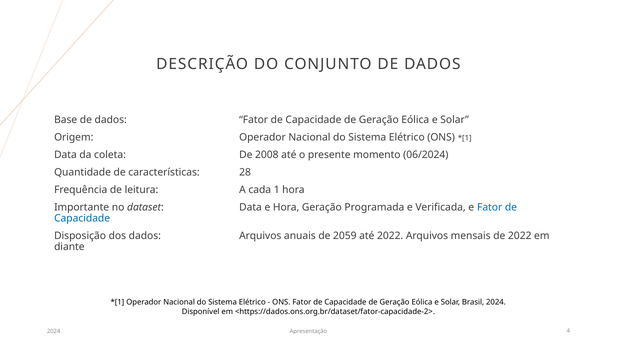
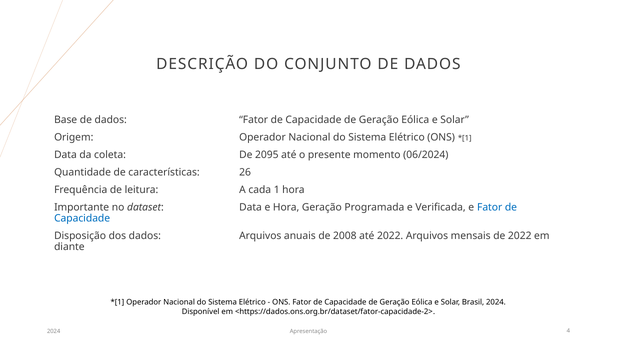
2008: 2008 -> 2095
28: 28 -> 26
2059: 2059 -> 2008
